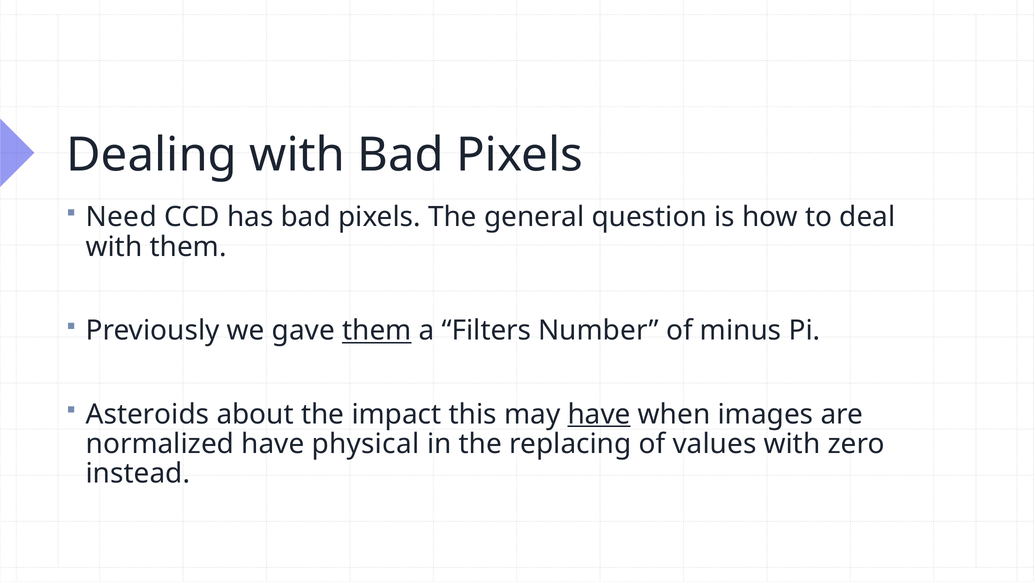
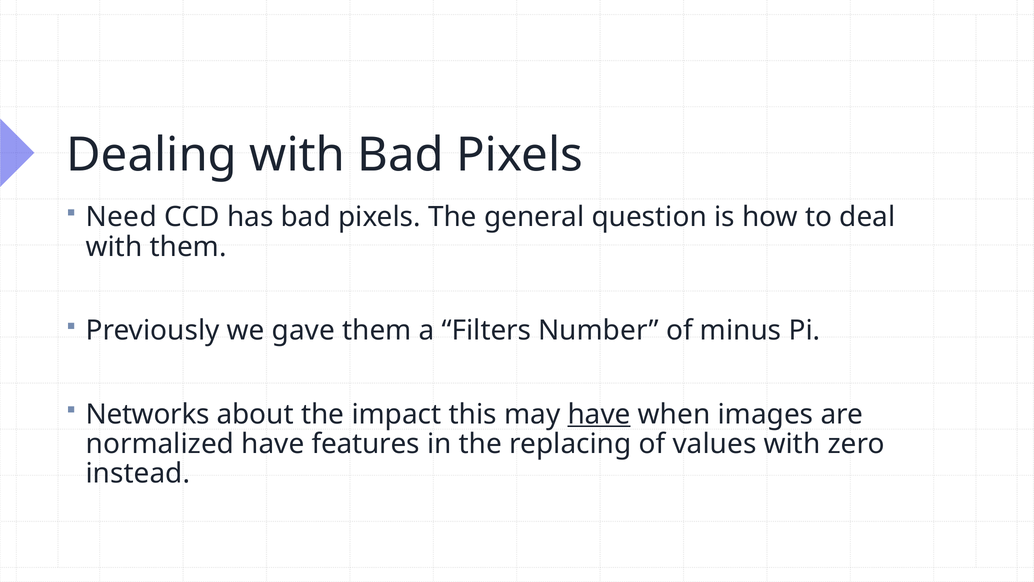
them at (377, 330) underline: present -> none
Asteroids: Asteroids -> Networks
physical: physical -> features
